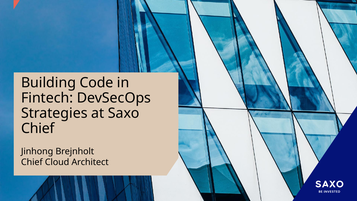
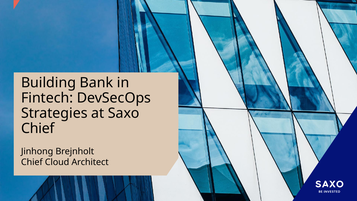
Code: Code -> Bank
